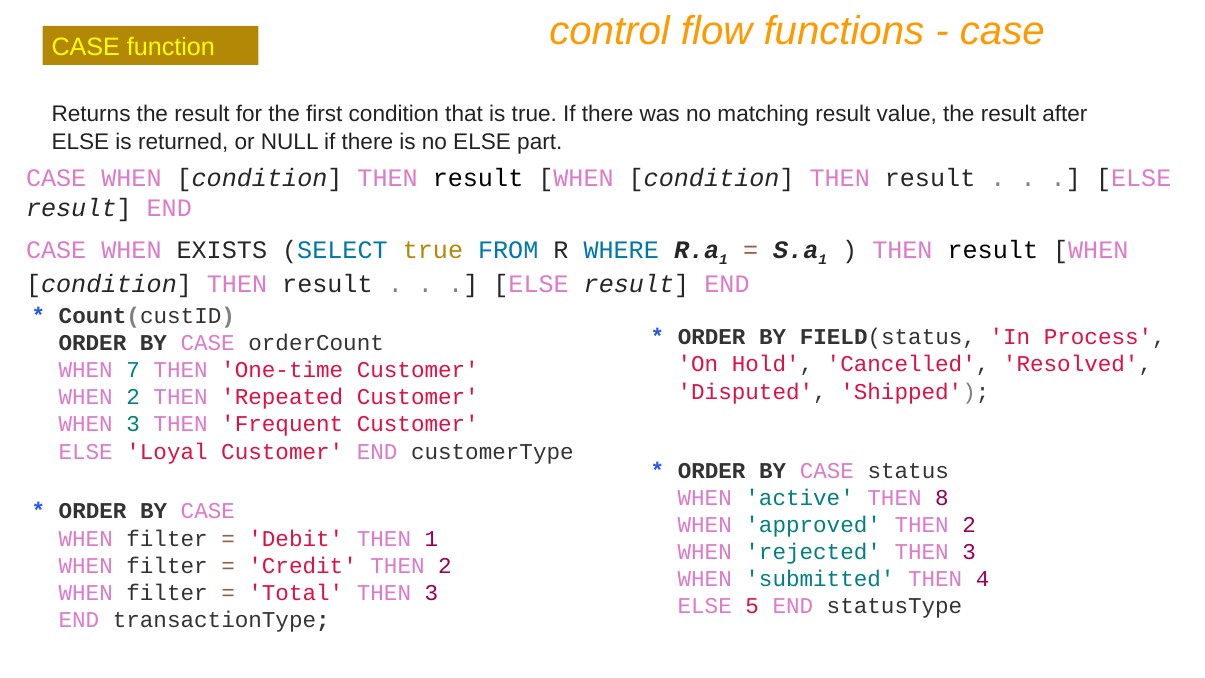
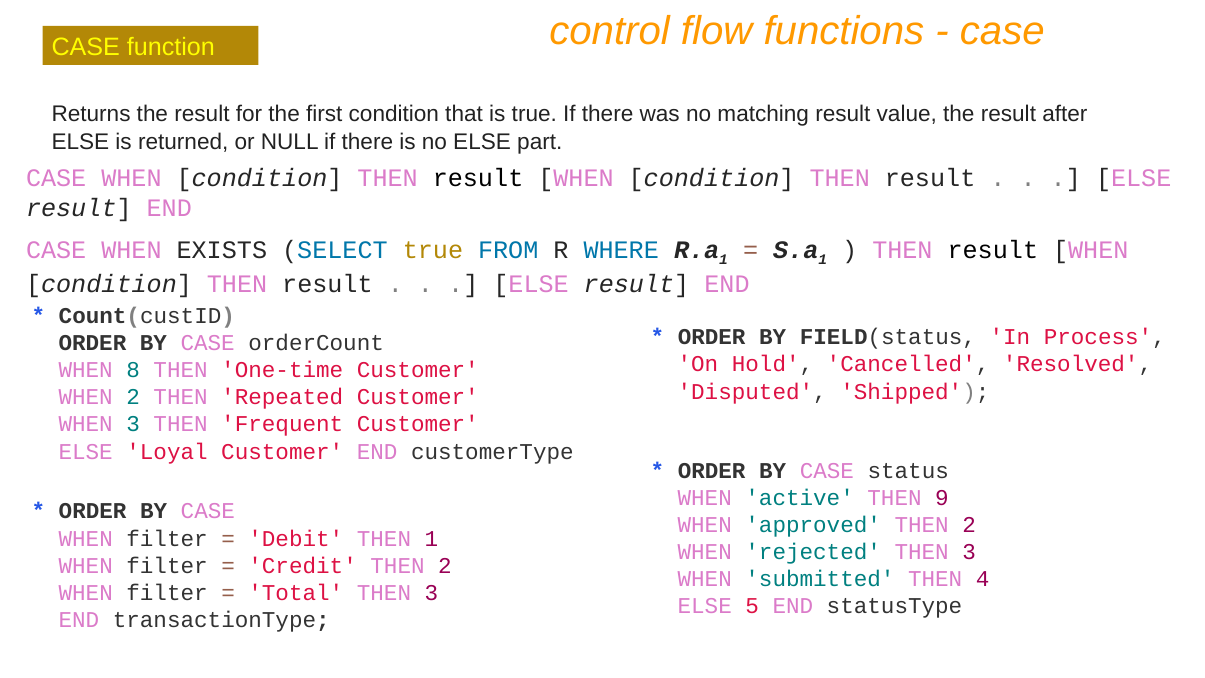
7: 7 -> 8
8: 8 -> 9
